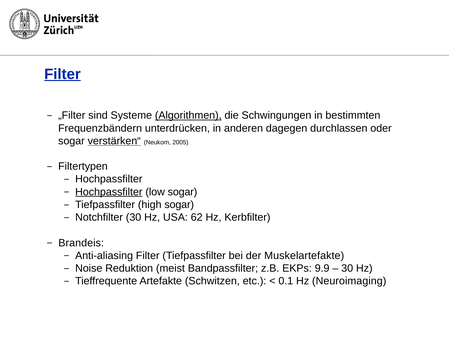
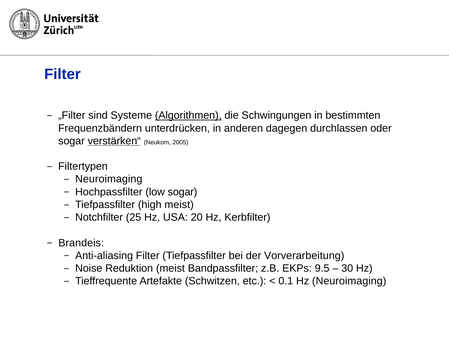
Filter at (62, 74) underline: present -> none
Hochpassfilter at (109, 179): Hochpassfilter -> Neuroimaging
Hochpassfilter at (109, 192) underline: present -> none
high sogar: sogar -> meist
Notchfilter 30: 30 -> 25
62: 62 -> 20
Muskelartefakte: Muskelartefakte -> Vorverarbeitung
9.9: 9.9 -> 9.5
